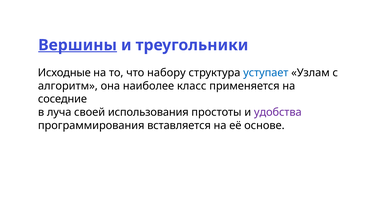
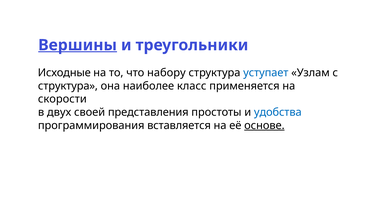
алгоритм at (68, 86): алгоритм -> структура
соседние: соседние -> скорости
луча: луча -> двух
использования: использования -> представления
удобства colour: purple -> blue
основе underline: none -> present
